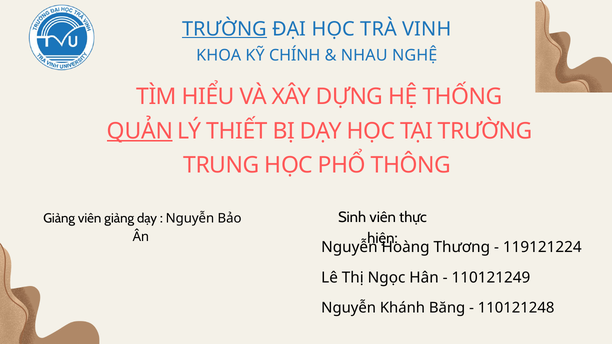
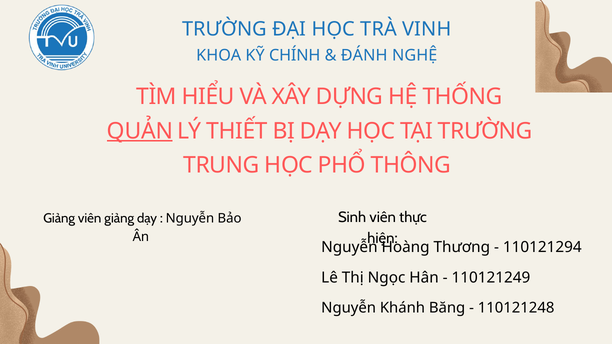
TRƯỜNG at (224, 29) underline: present -> none
NHAU: NHAU -> ĐÁNH
119121224: 119121224 -> 110121294
